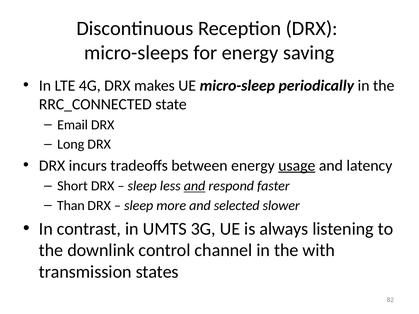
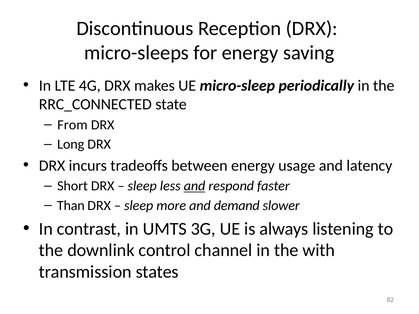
Email: Email -> From
usage underline: present -> none
selected: selected -> demand
